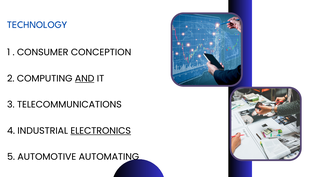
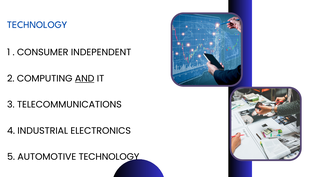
CONCEPTION: CONCEPTION -> INDEPENDENT
ELECTRONICS underline: present -> none
AUTOMOTIVE AUTOMATING: AUTOMATING -> TECHNOLOGY
